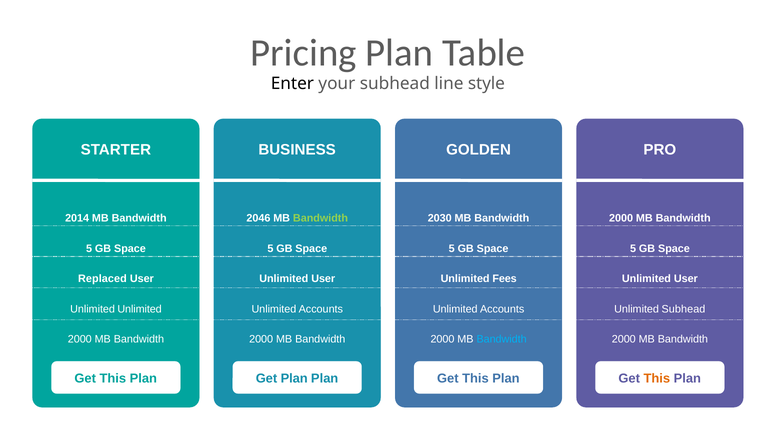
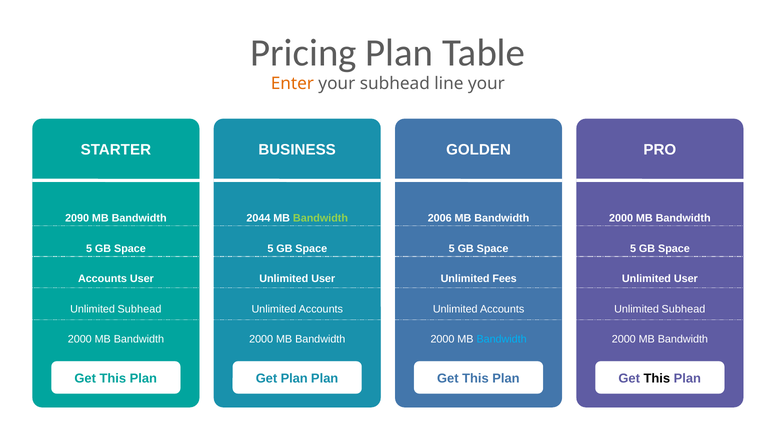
Enter colour: black -> orange
line style: style -> your
2014: 2014 -> 2090
2046: 2046 -> 2044
2030: 2030 -> 2006
Replaced at (102, 279): Replaced -> Accounts
Unlimited at (140, 309): Unlimited -> Subhead
This at (657, 378) colour: orange -> black
